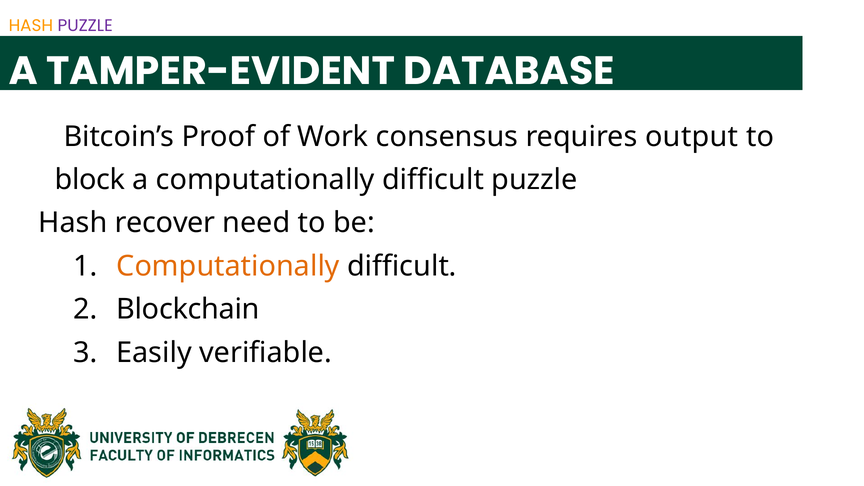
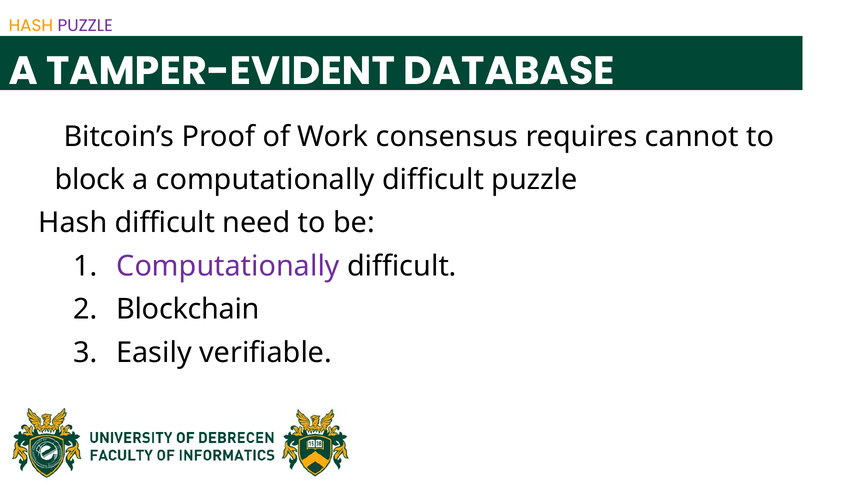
output: output -> cannot
Hash recover: recover -> difficult
Computationally at (228, 266) colour: orange -> purple
